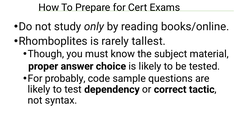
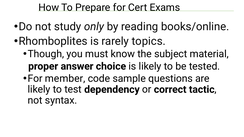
tallest: tallest -> topics
probably: probably -> member
